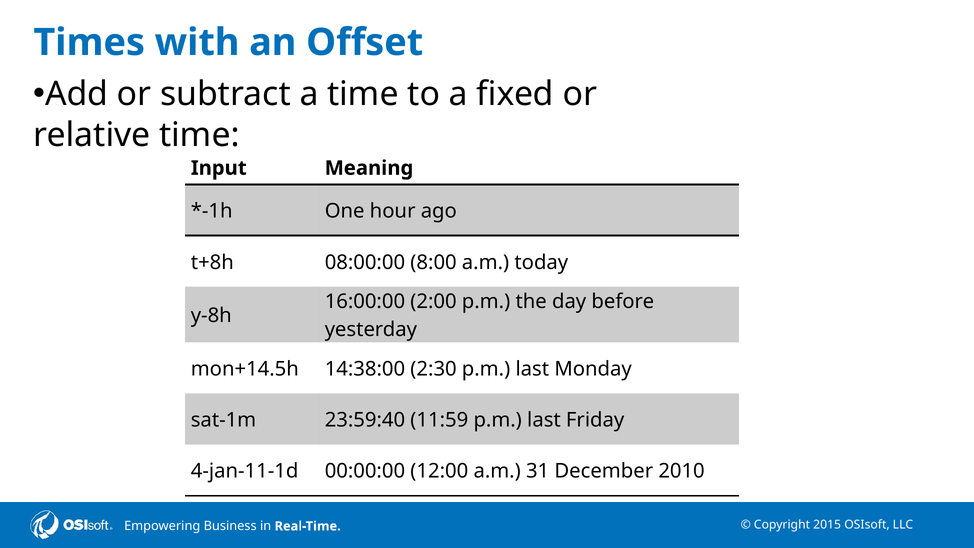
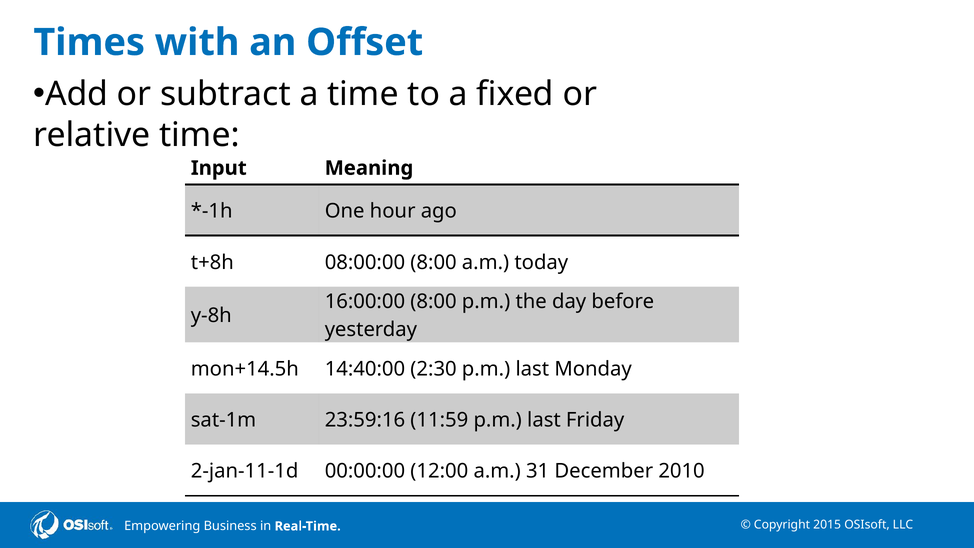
16:00:00 2:00: 2:00 -> 8:00
14:38:00: 14:38:00 -> 14:40:00
23:59:40: 23:59:40 -> 23:59:16
4-jan-11-1d: 4-jan-11-1d -> 2-jan-11-1d
